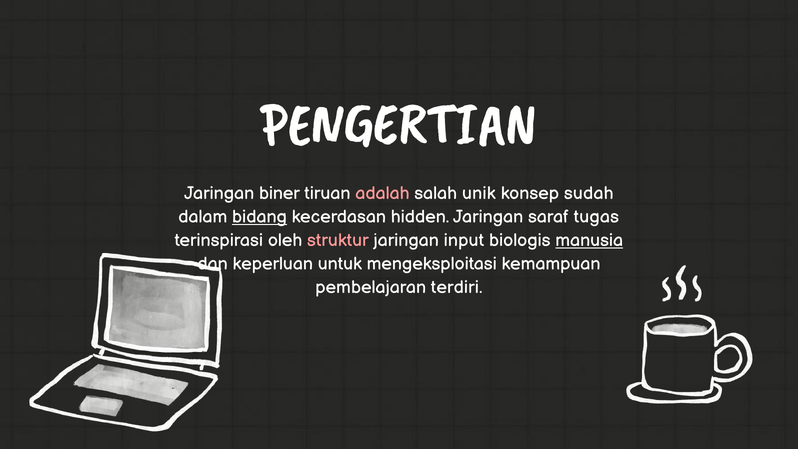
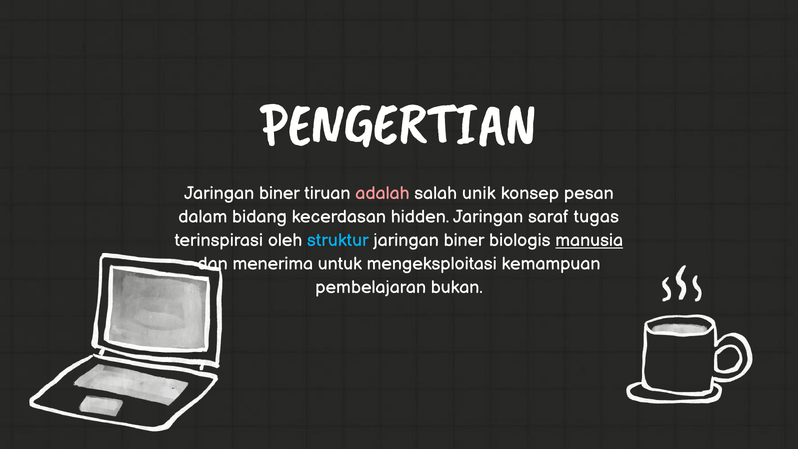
sudah: sudah -> pesan
bidang underline: present -> none
struktur colour: pink -> light blue
input at (464, 240): input -> biner
keperluan: keperluan -> menerima
terdiri: terdiri -> bukan
